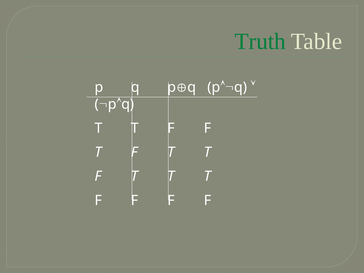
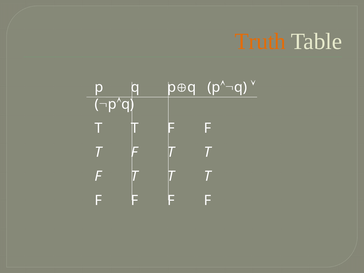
Truth colour: green -> orange
